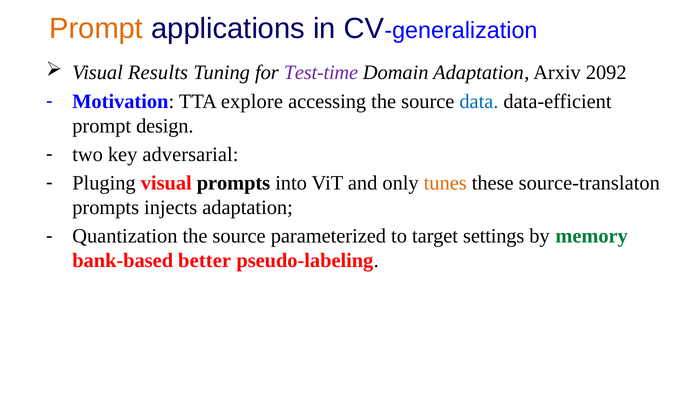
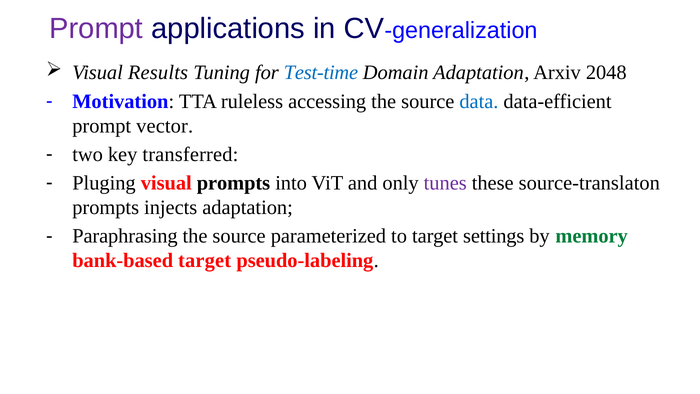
Prompt at (96, 29) colour: orange -> purple
Test-time colour: purple -> blue
2092: 2092 -> 2048
explore: explore -> ruleless
design: design -> vector
adversarial: adversarial -> transferred
tunes colour: orange -> purple
Quantization: Quantization -> Paraphrasing
bank-based better: better -> target
